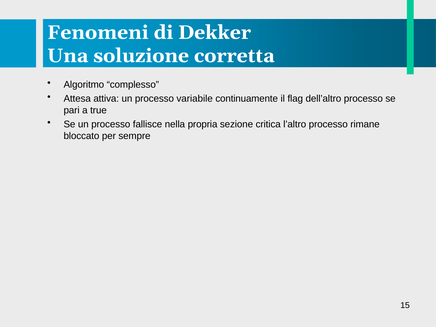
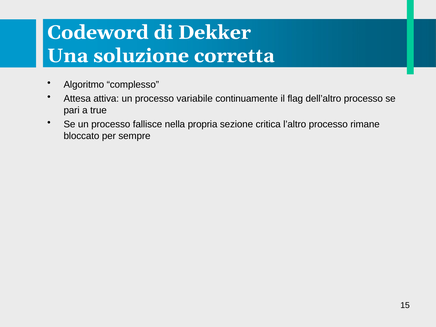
Fenomeni: Fenomeni -> Codeword
